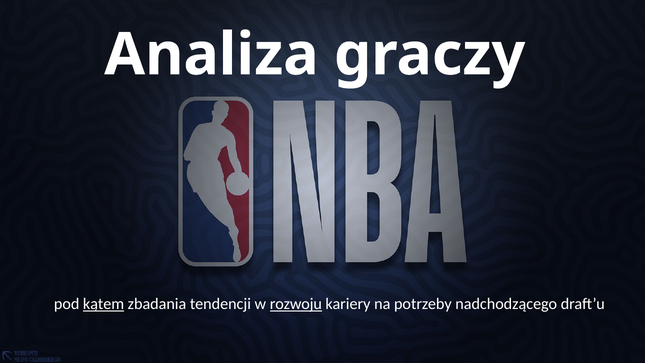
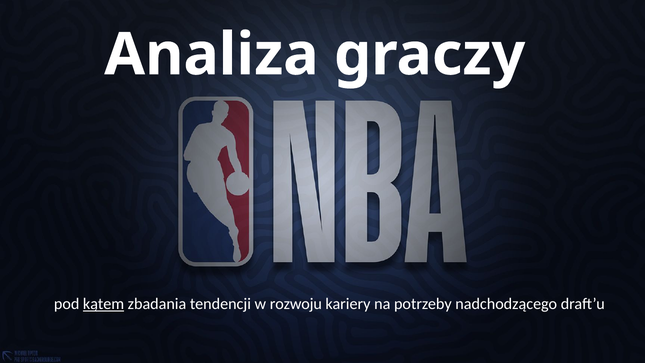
rozwoju underline: present -> none
